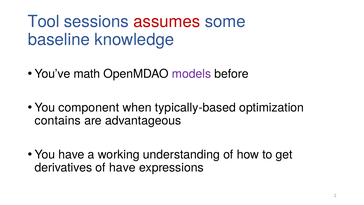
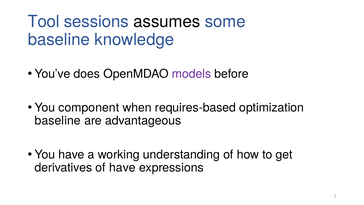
assumes colour: red -> black
math: math -> does
typically-based: typically-based -> requires-based
contains at (58, 121): contains -> baseline
